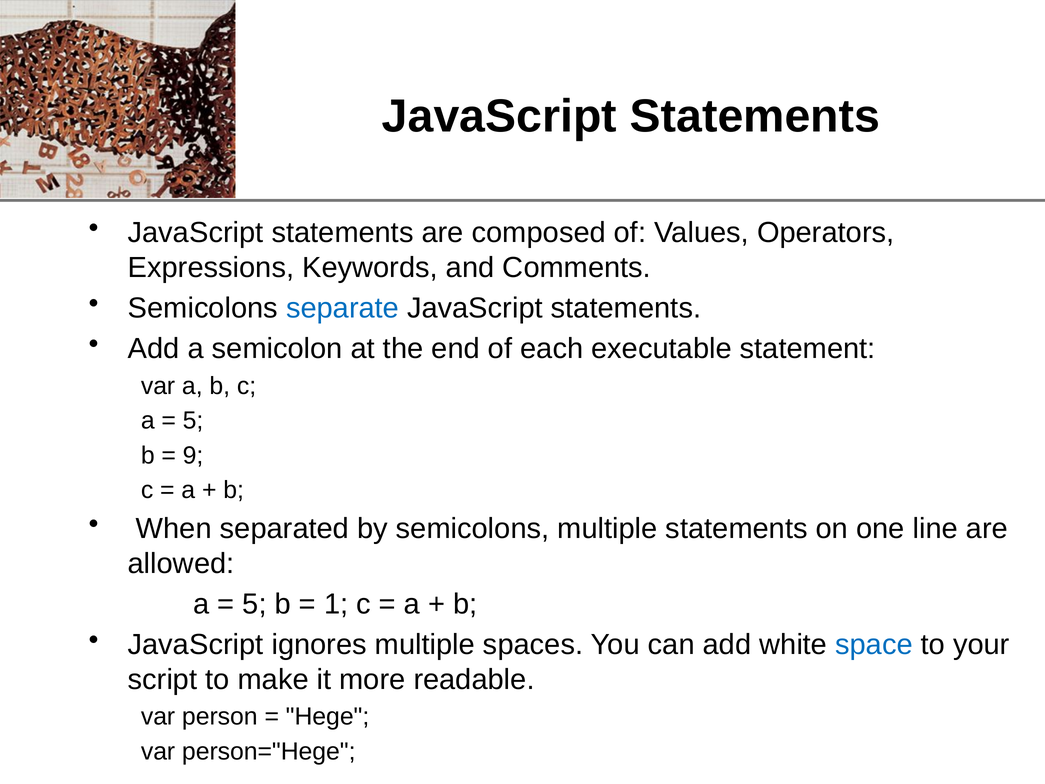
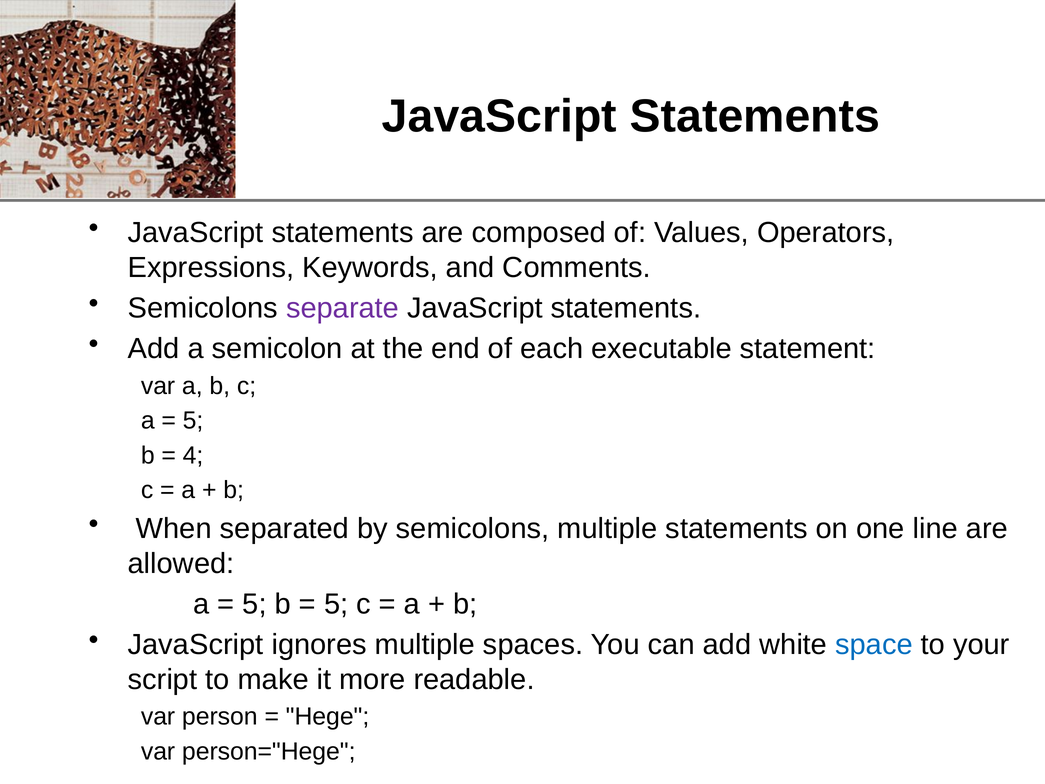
separate colour: blue -> purple
9: 9 -> 4
1 at (336, 604): 1 -> 5
